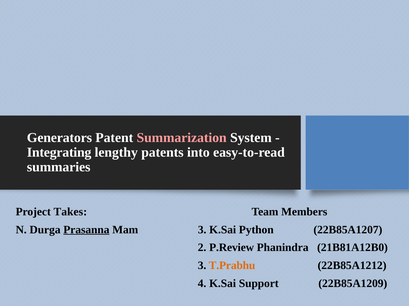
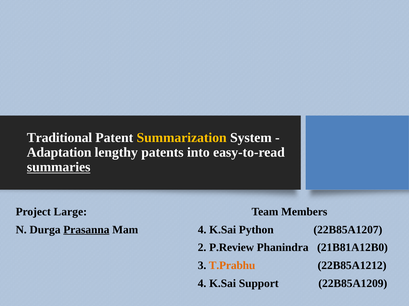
Generators: Generators -> Traditional
Summarization colour: pink -> yellow
Integrating: Integrating -> Adaptation
summaries underline: none -> present
Takes: Takes -> Large
Mam 3: 3 -> 4
